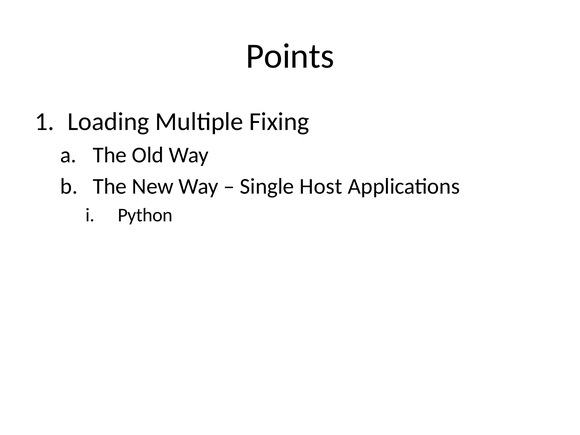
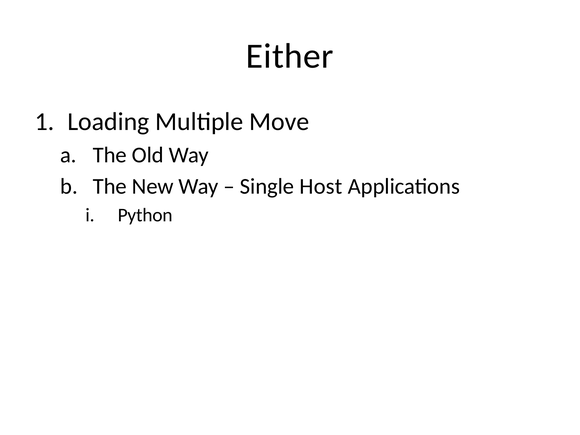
Points: Points -> Either
Fixing: Fixing -> Move
